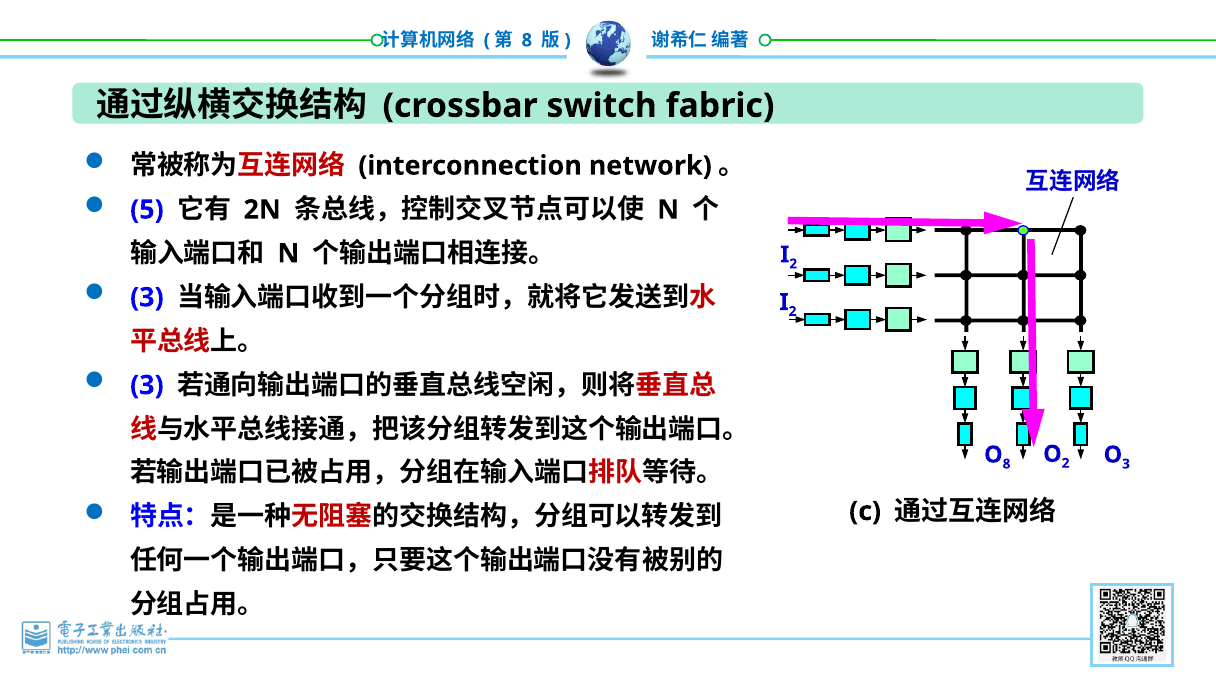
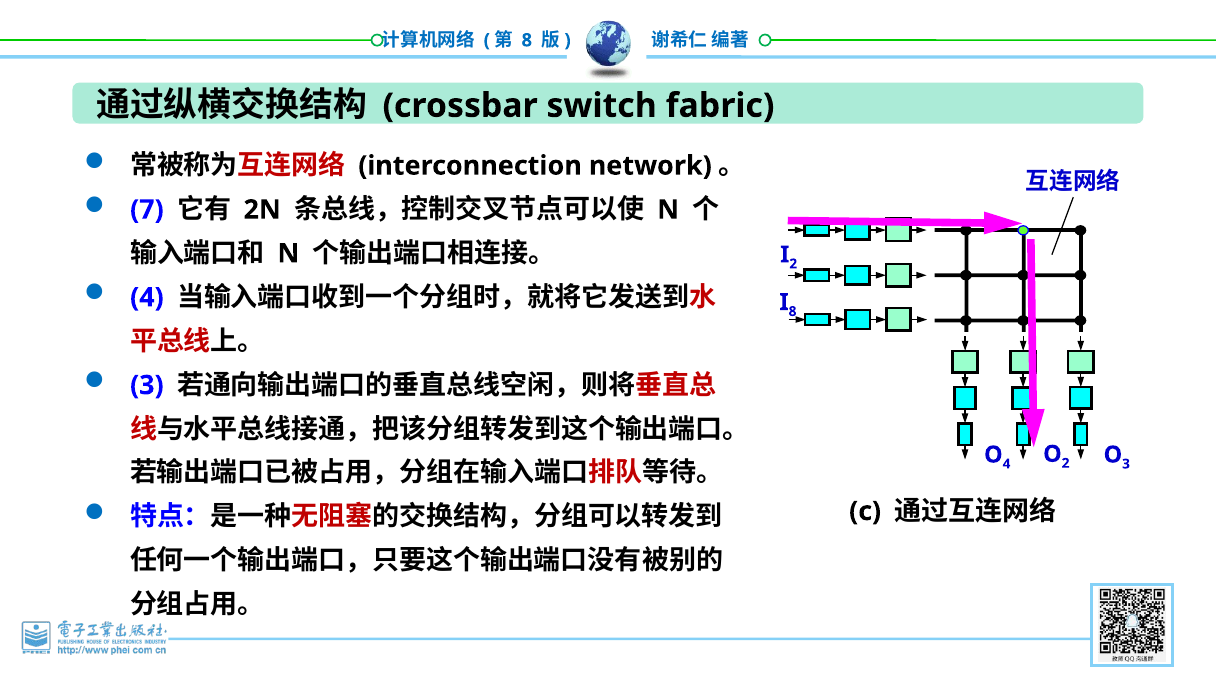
5: 5 -> 7
3 at (147, 297): 3 -> 4
2 at (793, 311): 2 -> 8
8 at (1007, 464): 8 -> 4
